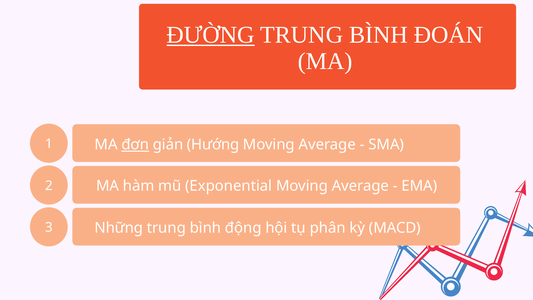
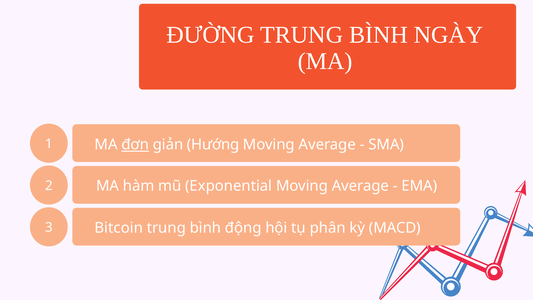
ĐƯỜNG underline: present -> none
ĐOÁN: ĐOÁN -> NGÀY
Những: Những -> Bitcoin
